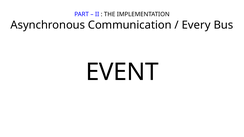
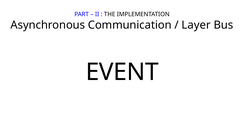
Every: Every -> Layer
